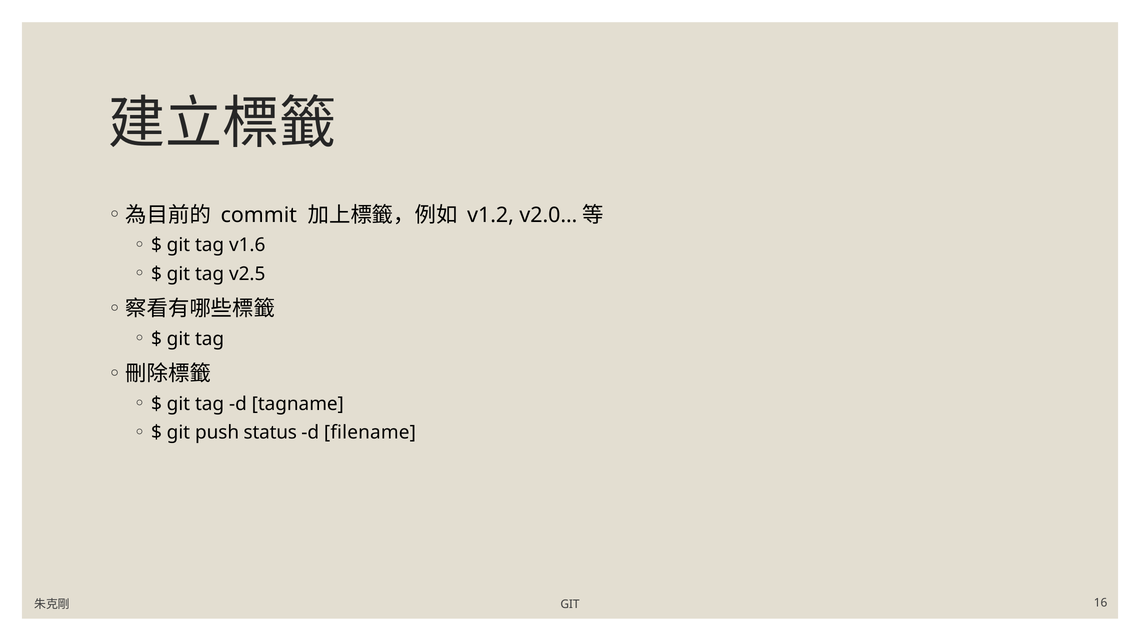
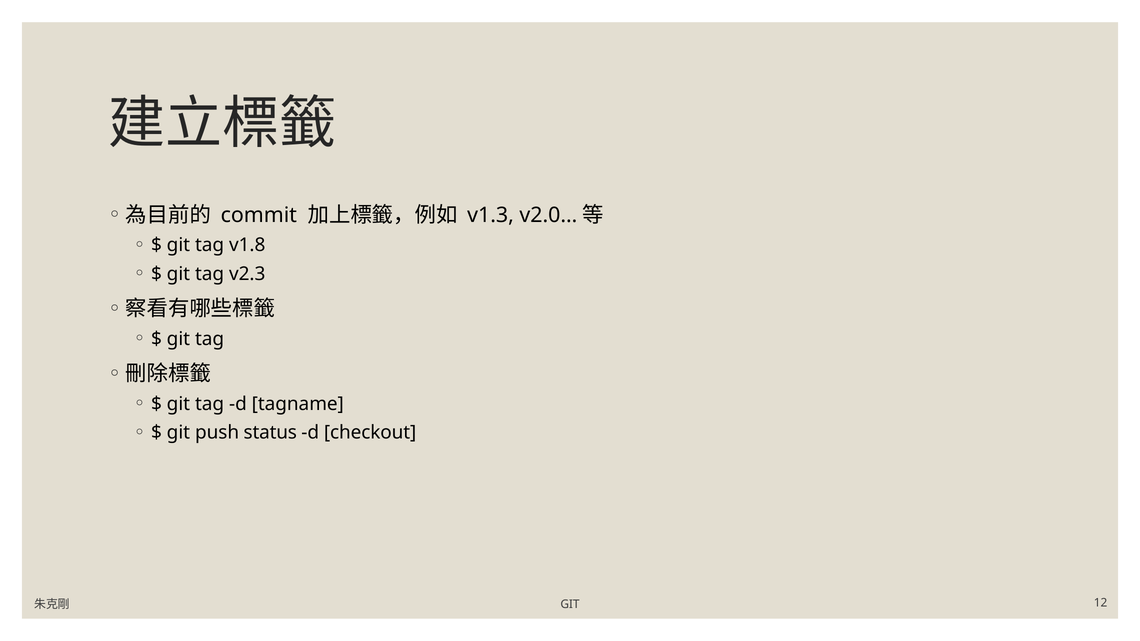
v1.2: v1.2 -> v1.3
v1.6: v1.6 -> v1.8
v2.5: v2.5 -> v2.3
filename: filename -> checkout
16: 16 -> 12
